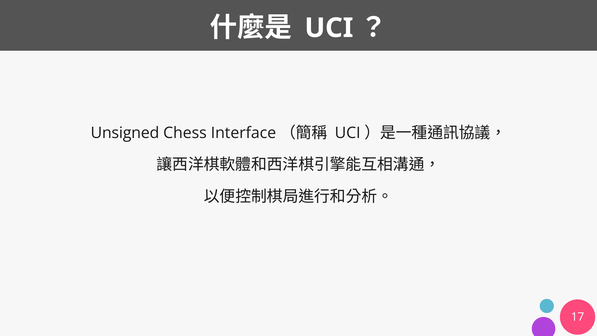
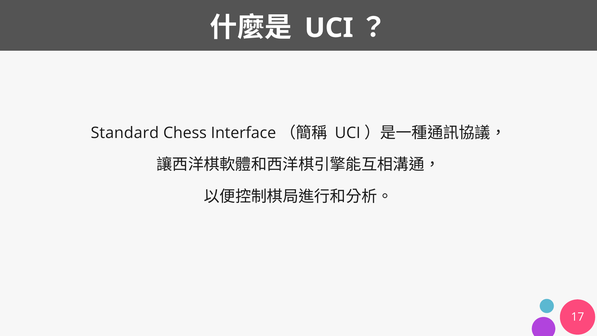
Unsigned: Unsigned -> Standard
